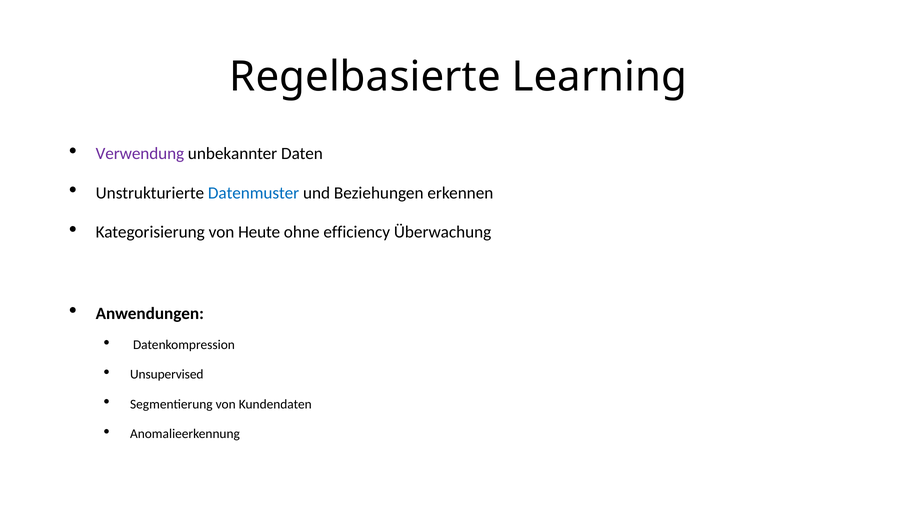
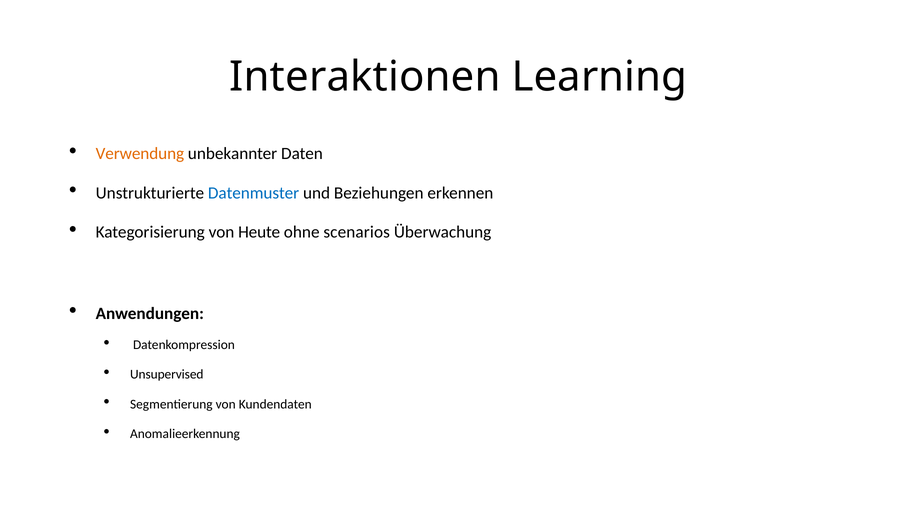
Regelbasierte: Regelbasierte -> Interaktionen
Verwendung colour: purple -> orange
efficiency: efficiency -> scenarios
